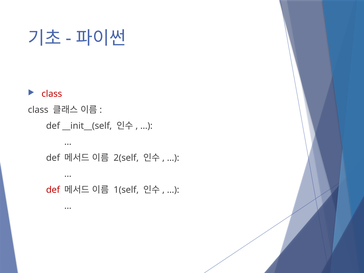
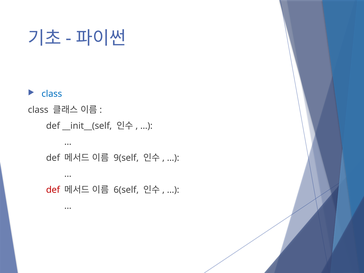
class at (52, 94) colour: red -> blue
2(self: 2(self -> 9(self
1(self: 1(self -> 6(self
